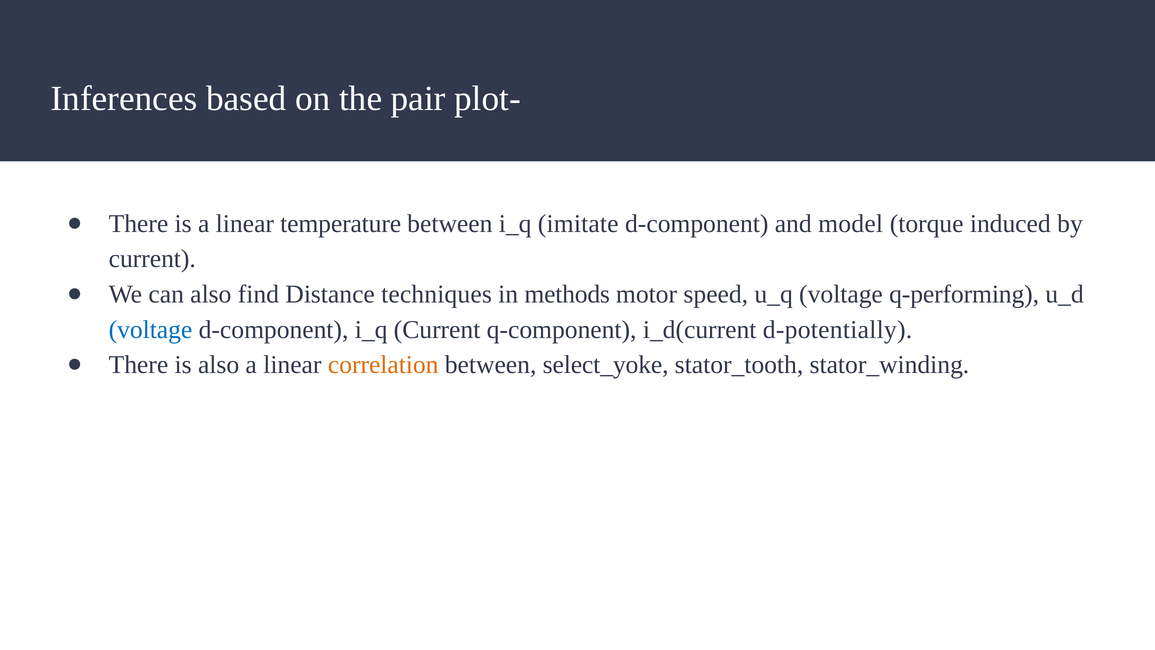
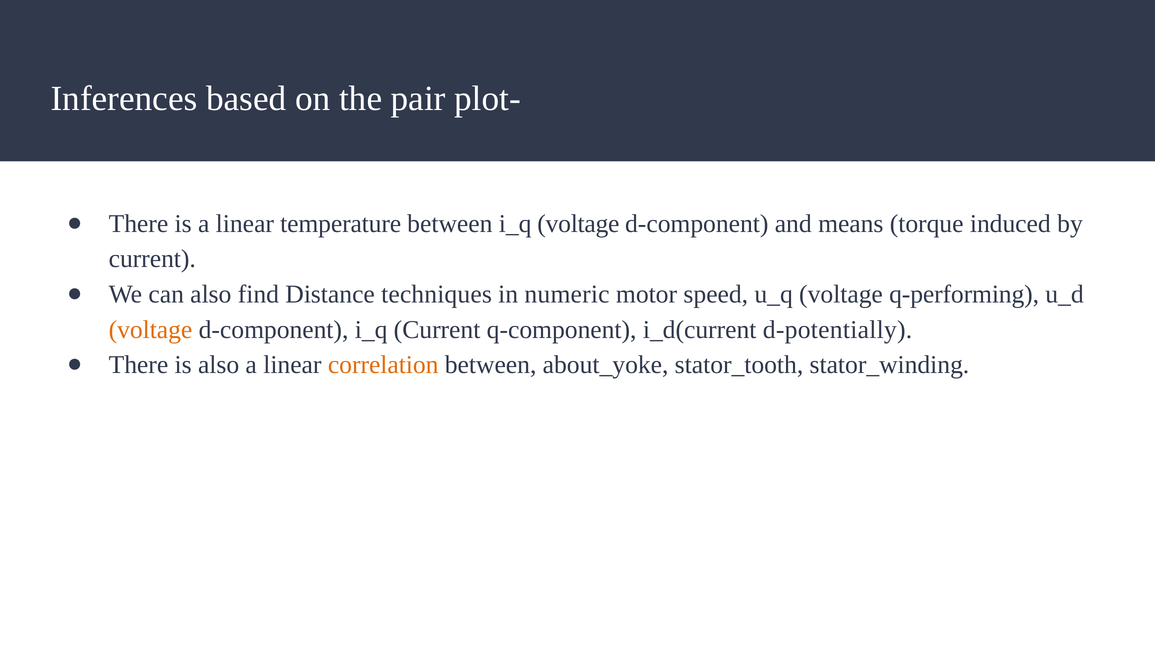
i_q imitate: imitate -> voltage
model: model -> means
methods: methods -> numeric
voltage at (151, 329) colour: blue -> orange
select_yoke: select_yoke -> about_yoke
